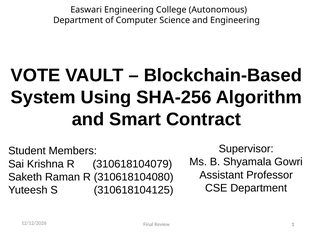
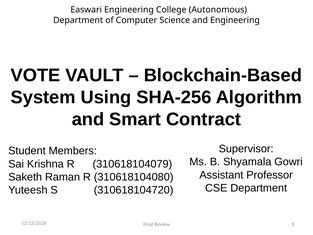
310618104125: 310618104125 -> 310618104720
